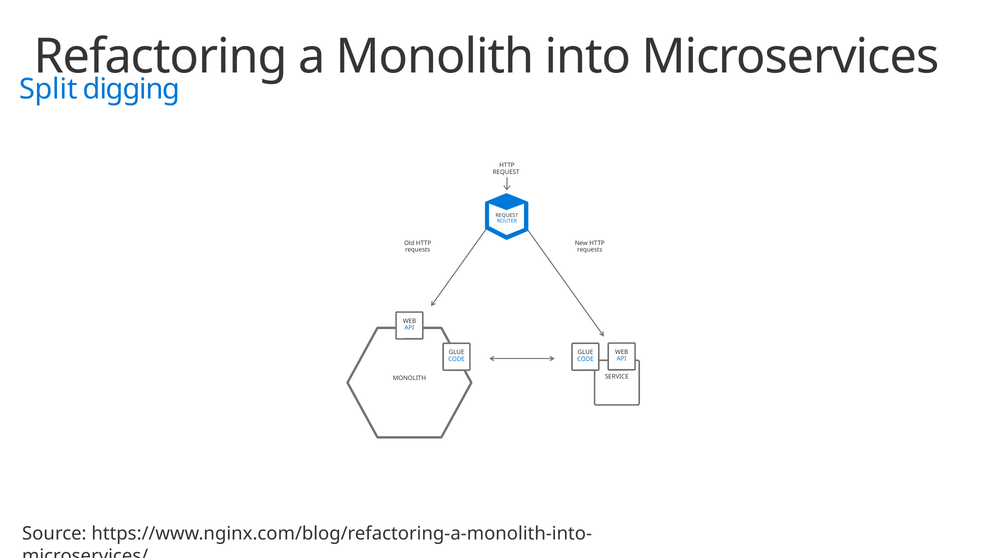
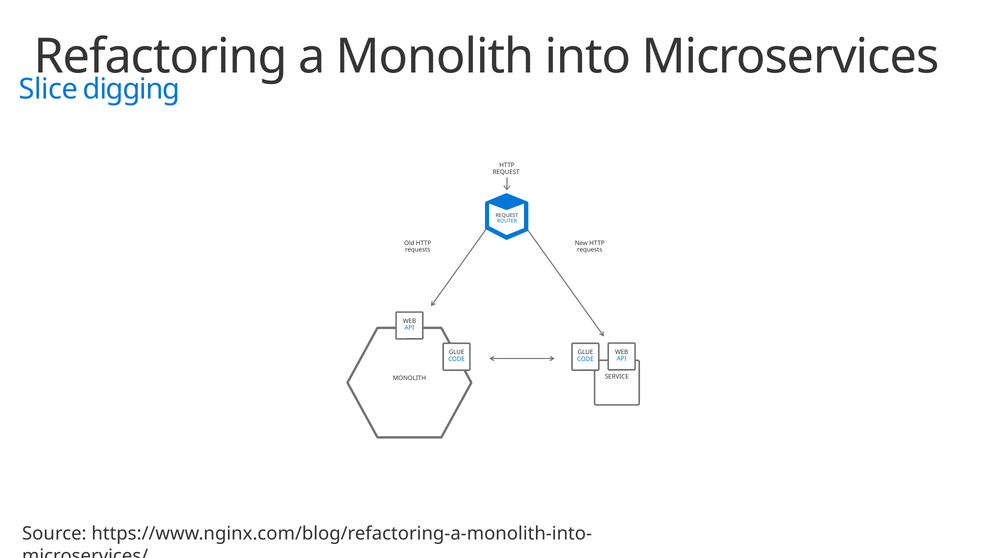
Split: Split -> Slice
